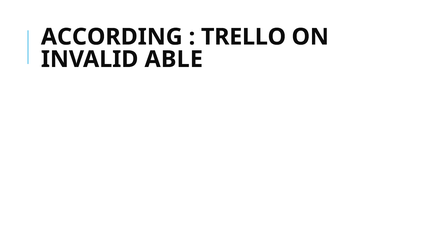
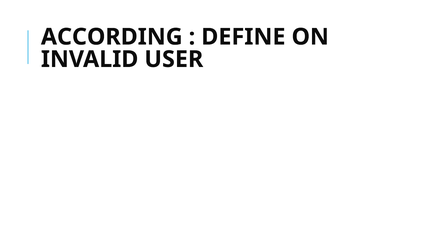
TRELLO: TRELLO -> DEFINE
ABLE: ABLE -> USER
